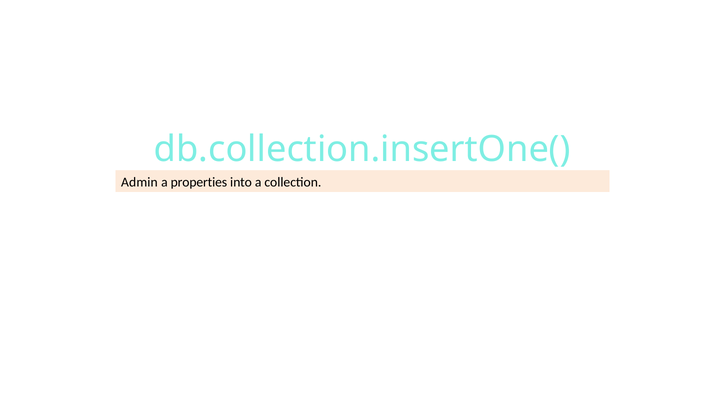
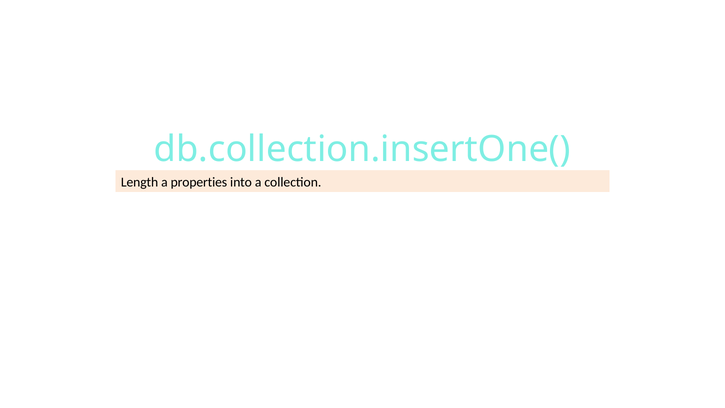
Admin: Admin -> Length
